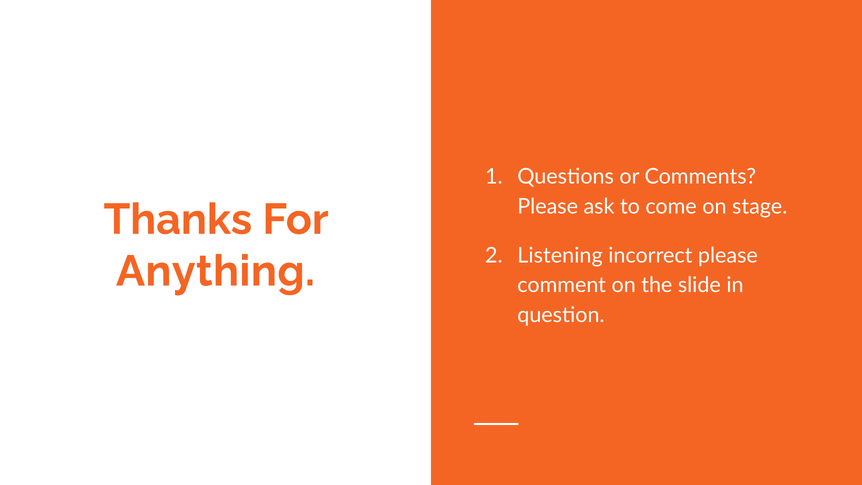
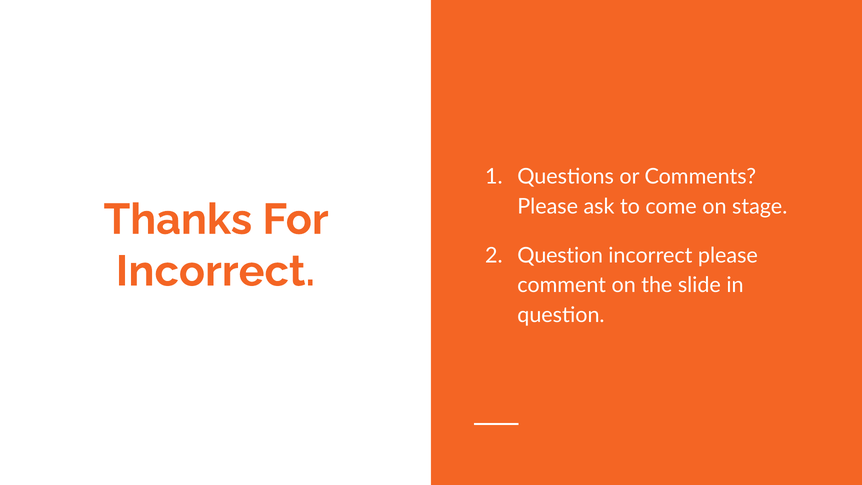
Listening at (560, 255): Listening -> Question
Anything at (215, 271): Anything -> Incorrect
